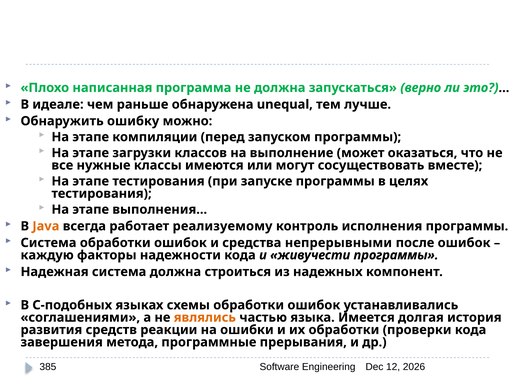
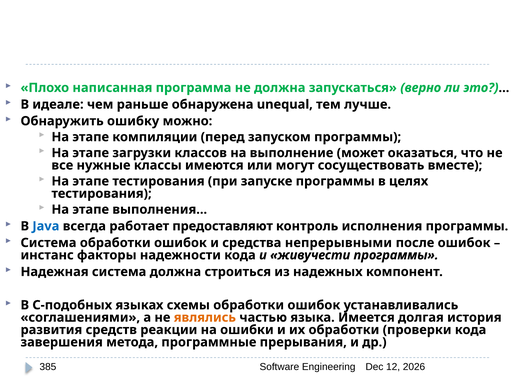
Java colour: orange -> blue
реализуемому: реализуемому -> предоставляют
каждую: каждую -> инстанс
